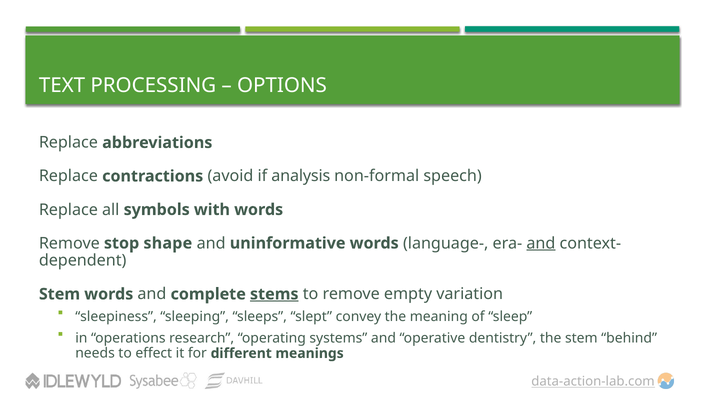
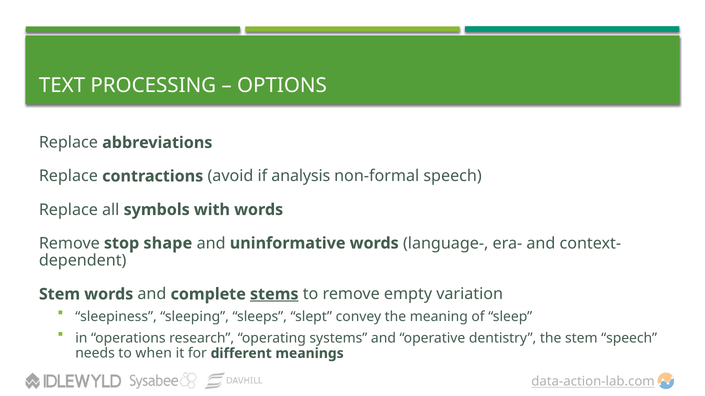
and at (541, 244) underline: present -> none
stem behind: behind -> speech
effect: effect -> when
